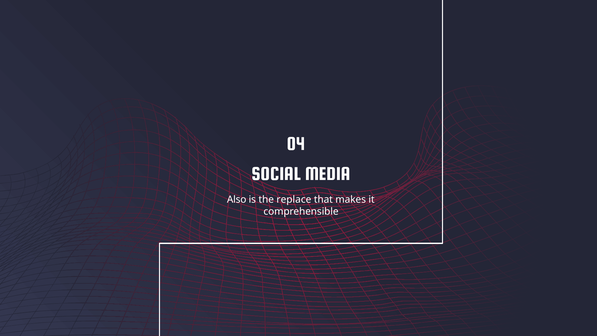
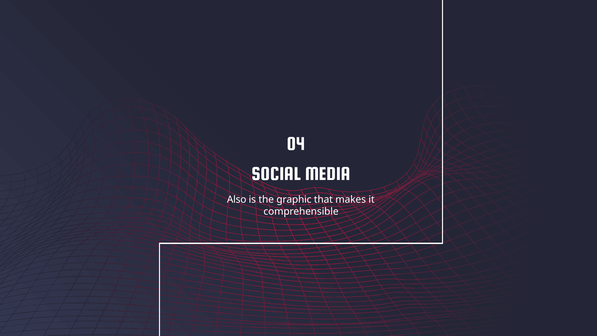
replace: replace -> graphic
